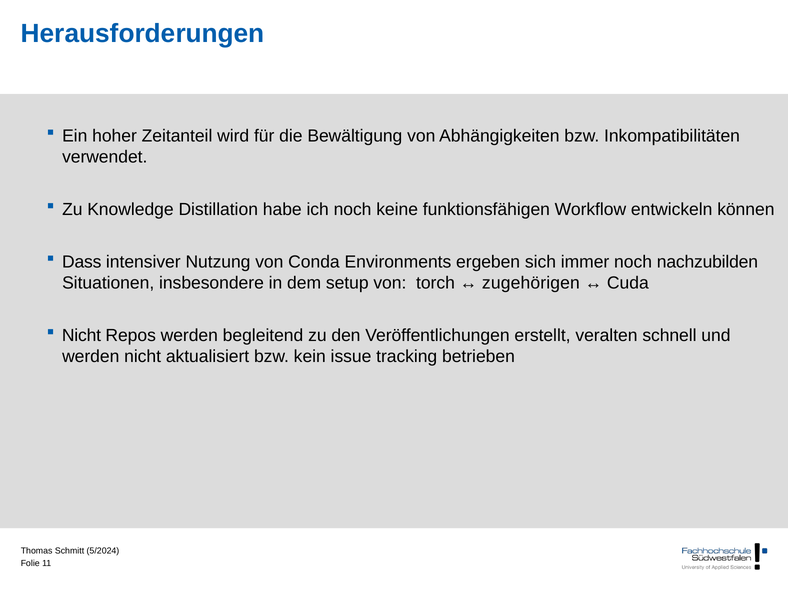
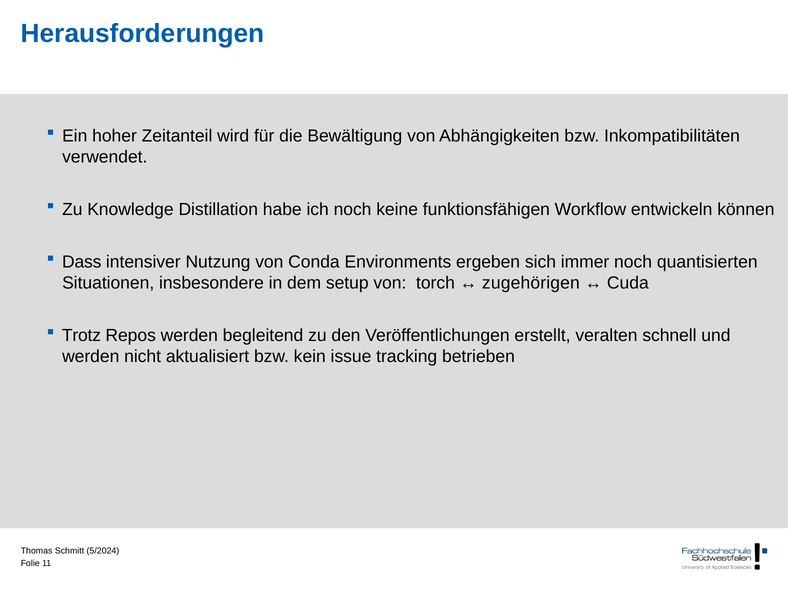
nachzubilden: nachzubilden -> quantisierten
Nicht at (81, 335): Nicht -> Trotz
